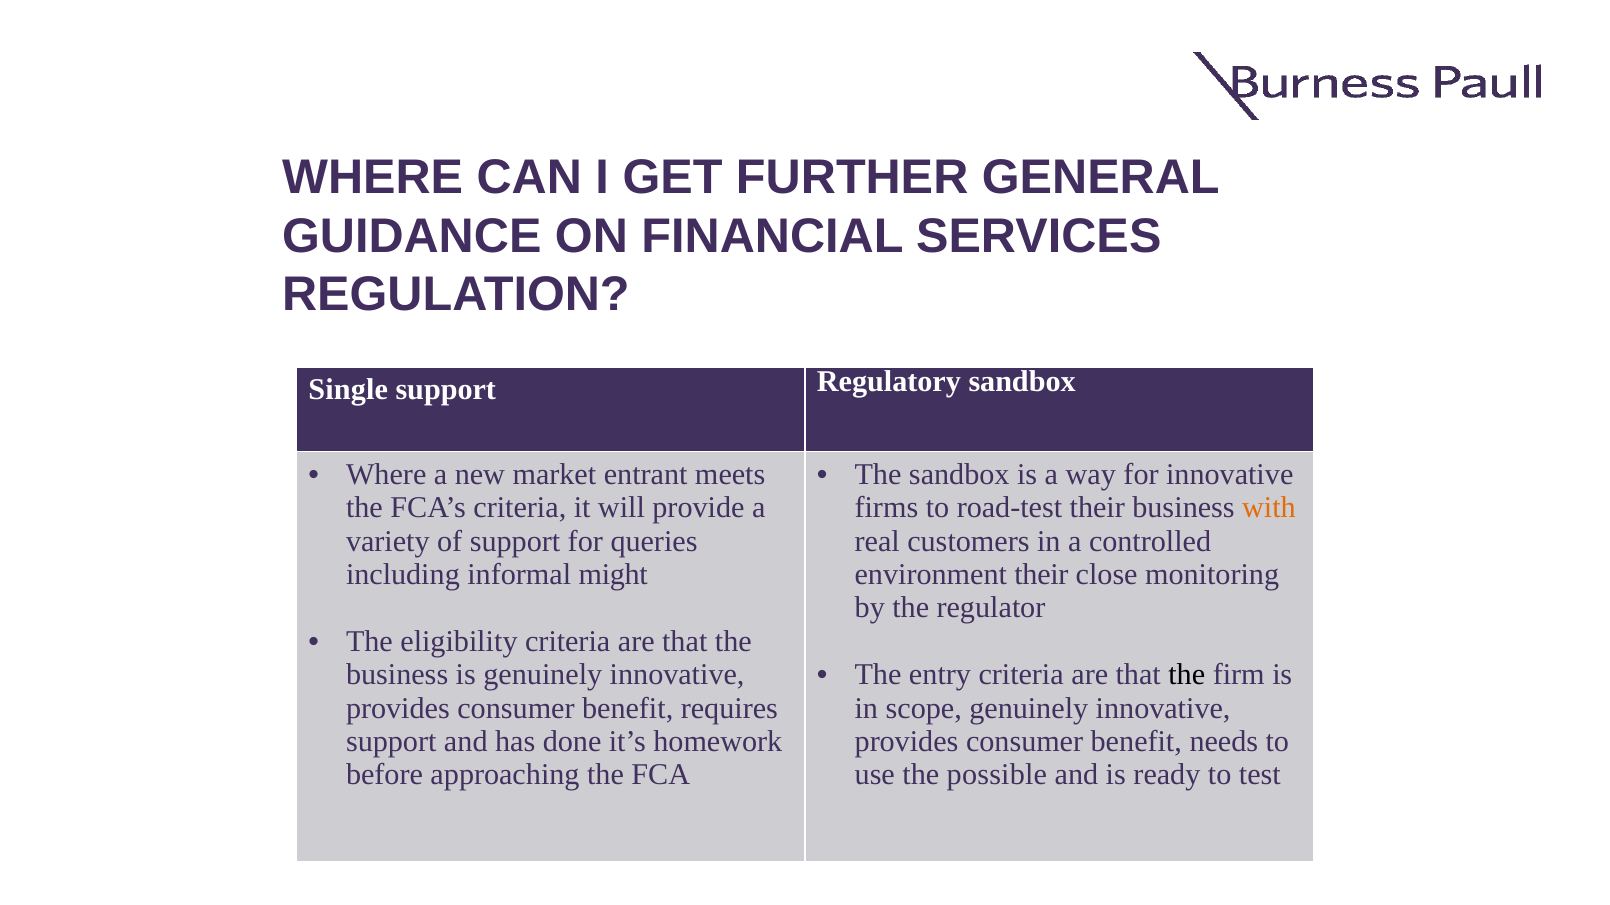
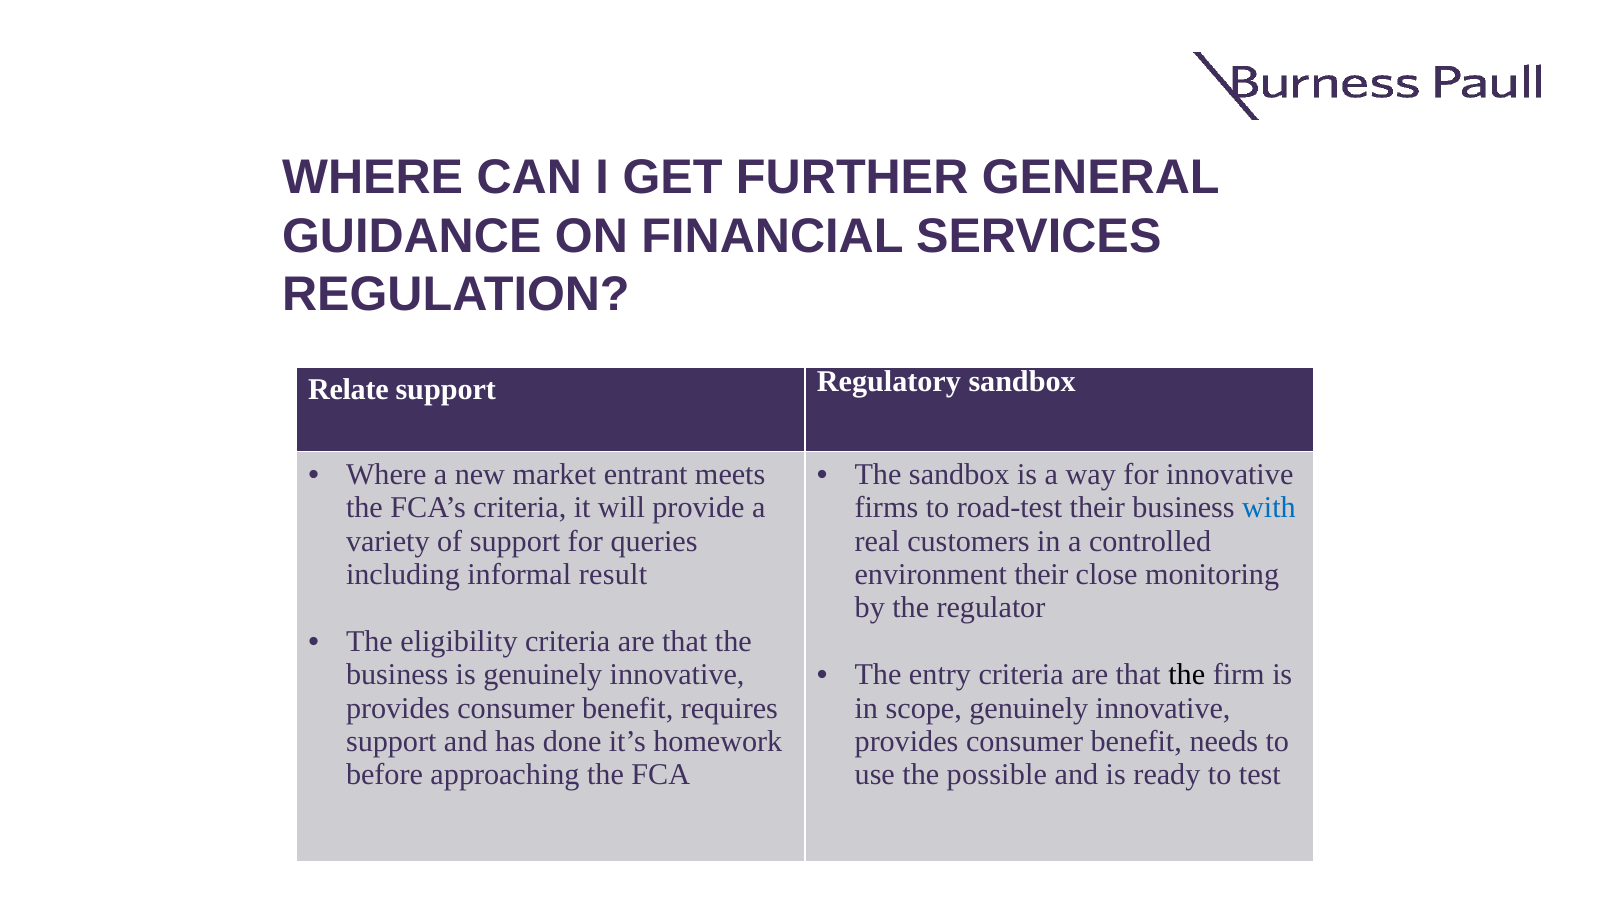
Single: Single -> Relate
with colour: orange -> blue
might: might -> result
